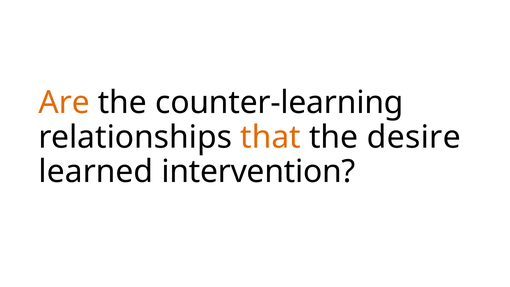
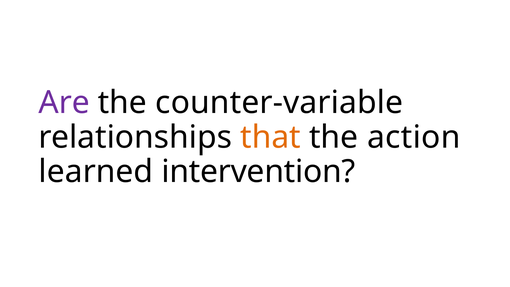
Are colour: orange -> purple
counter-learning: counter-learning -> counter-variable
desire: desire -> action
